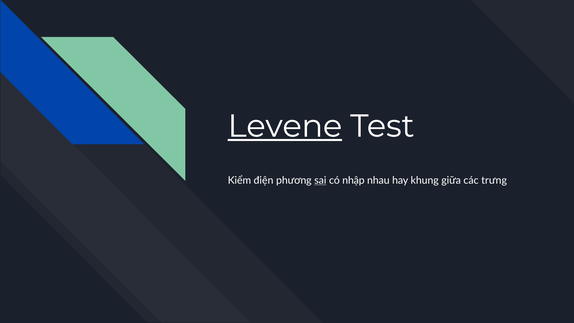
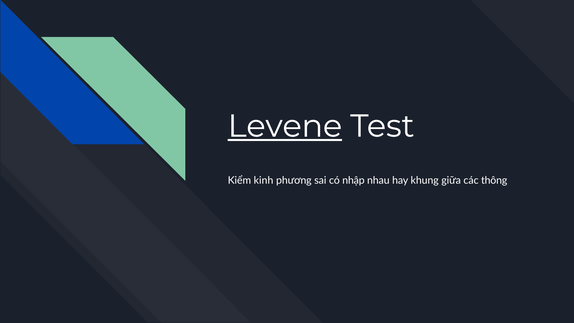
điện: điện -> kinh
sai underline: present -> none
trưng: trưng -> thông
